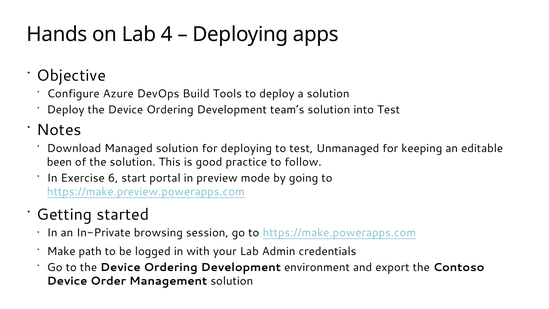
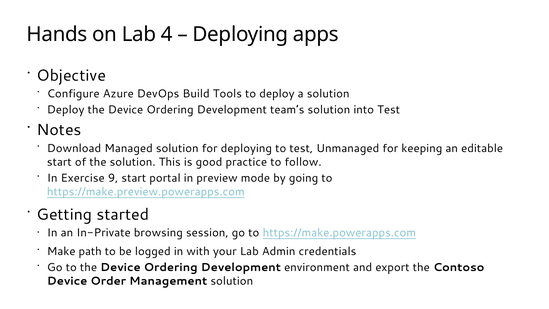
been at (59, 162): been -> start
6: 6 -> 9
